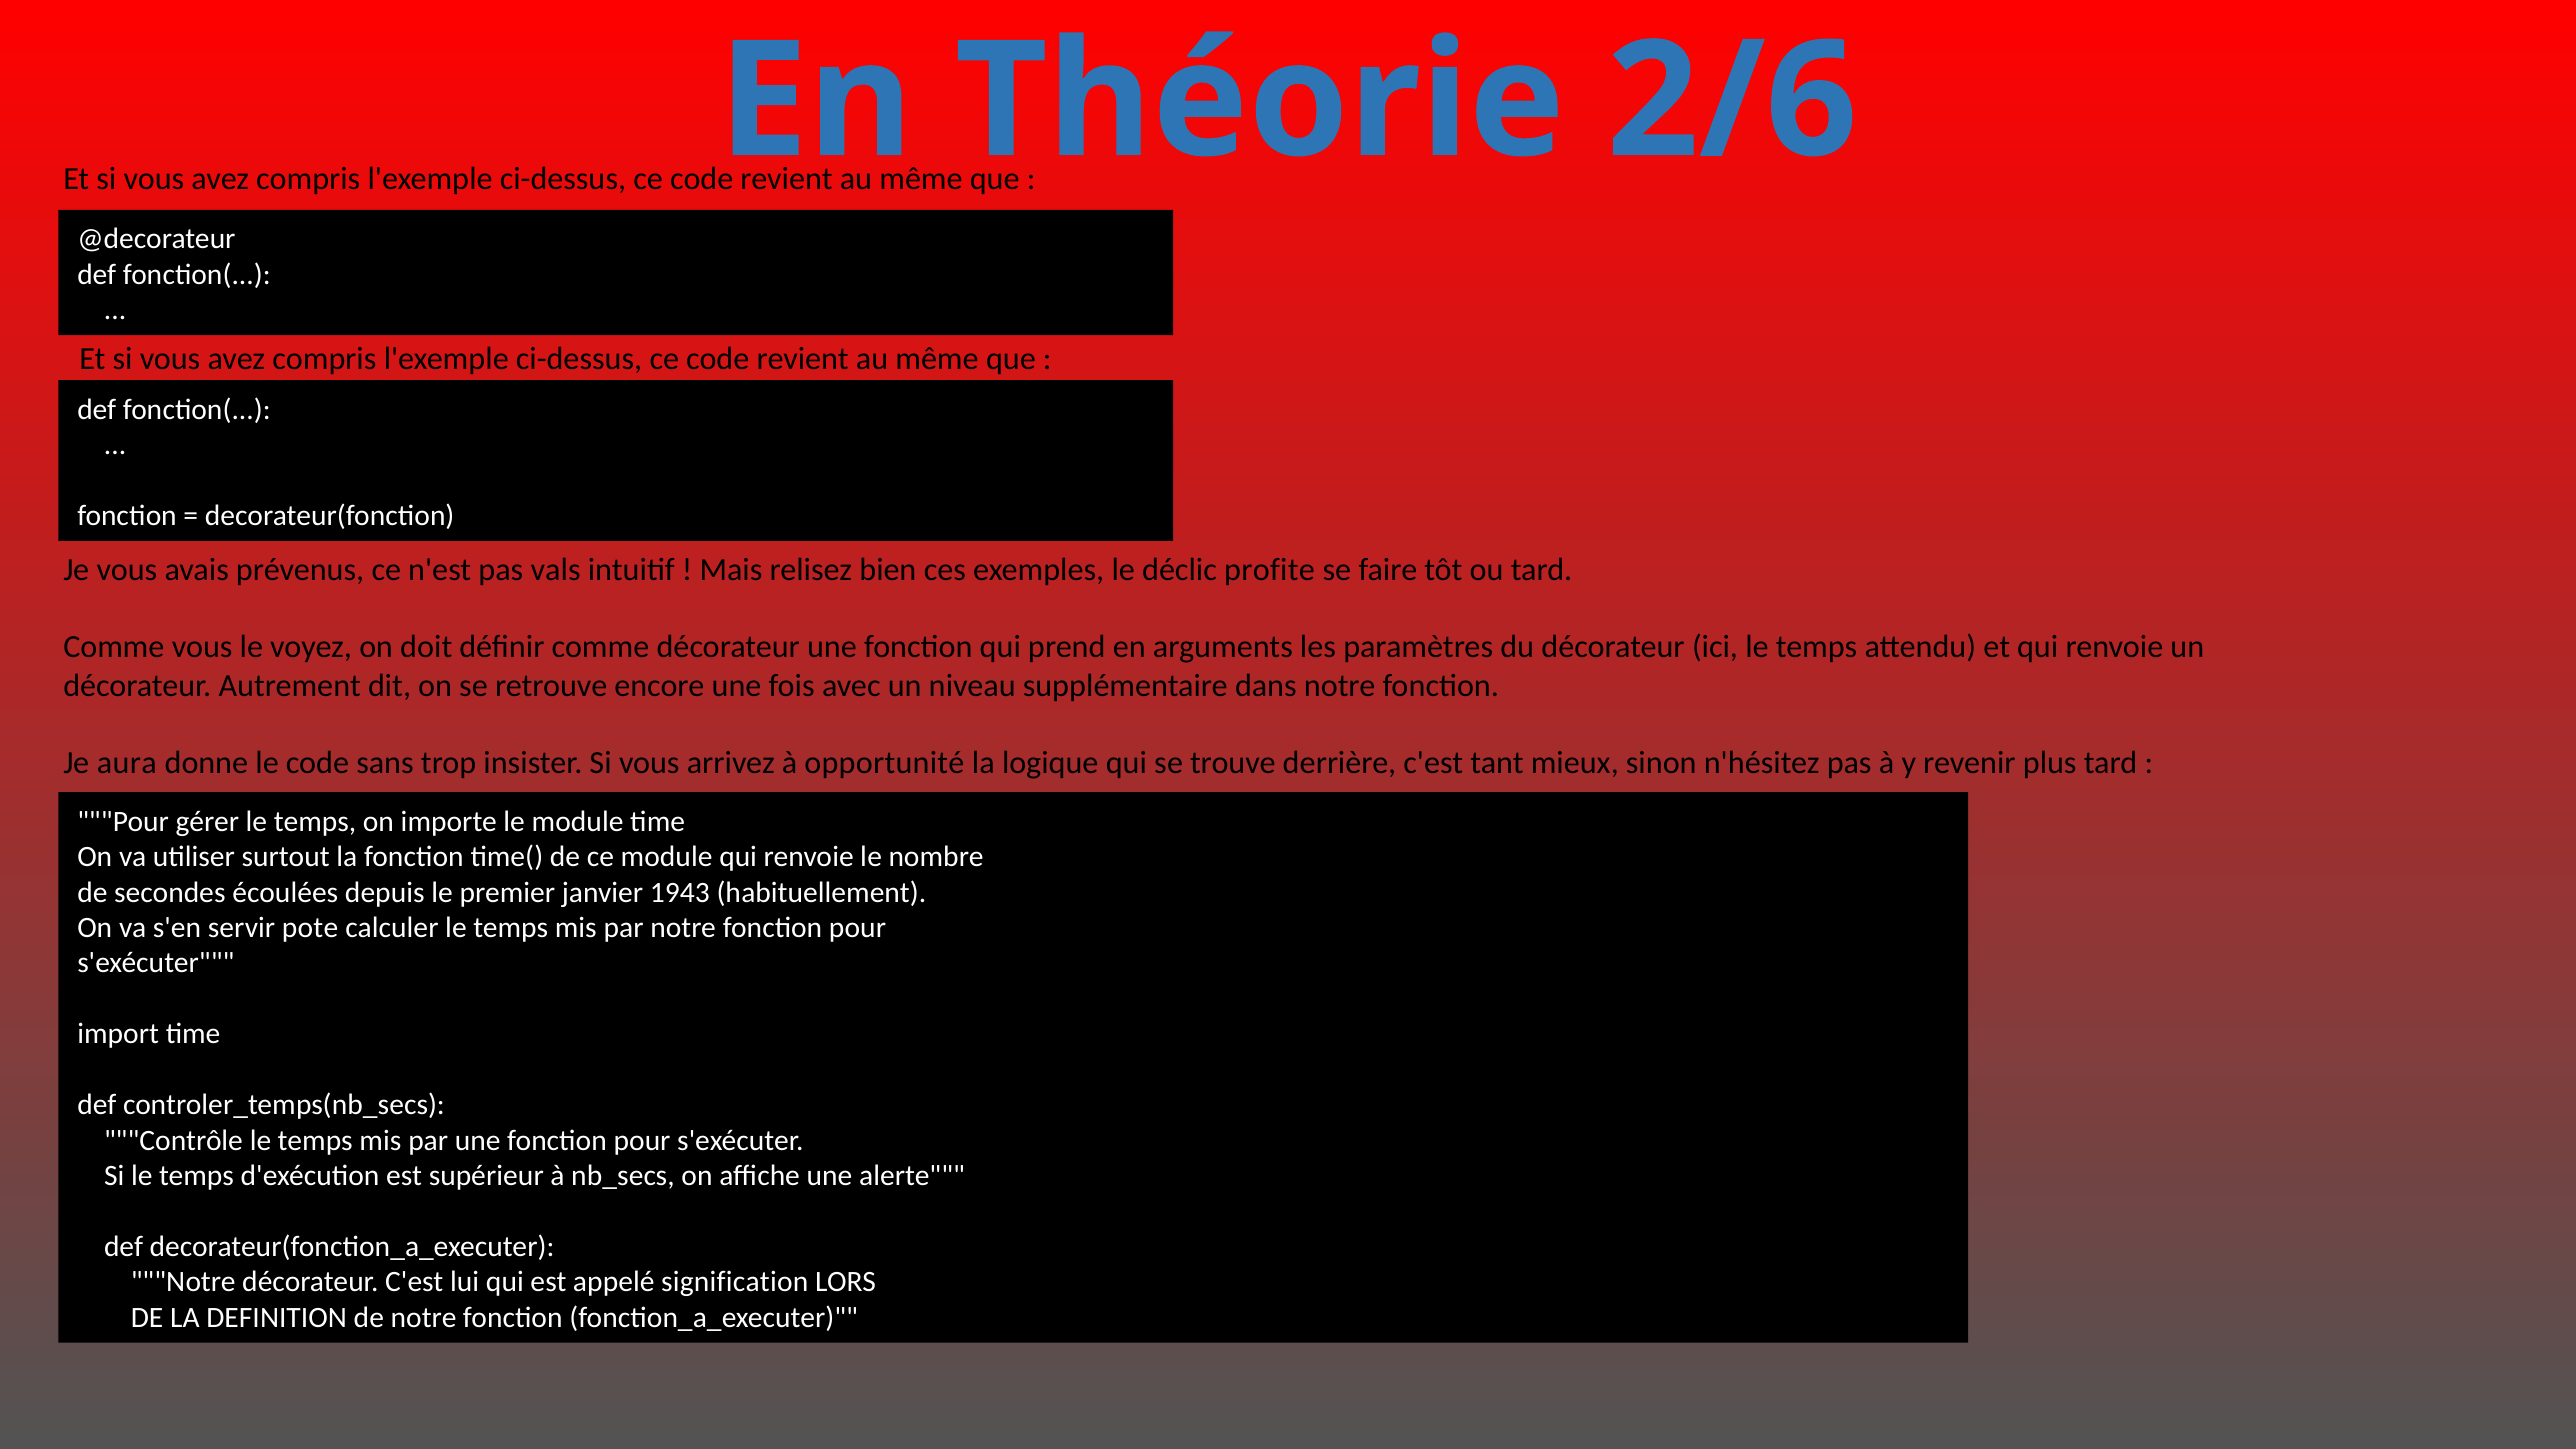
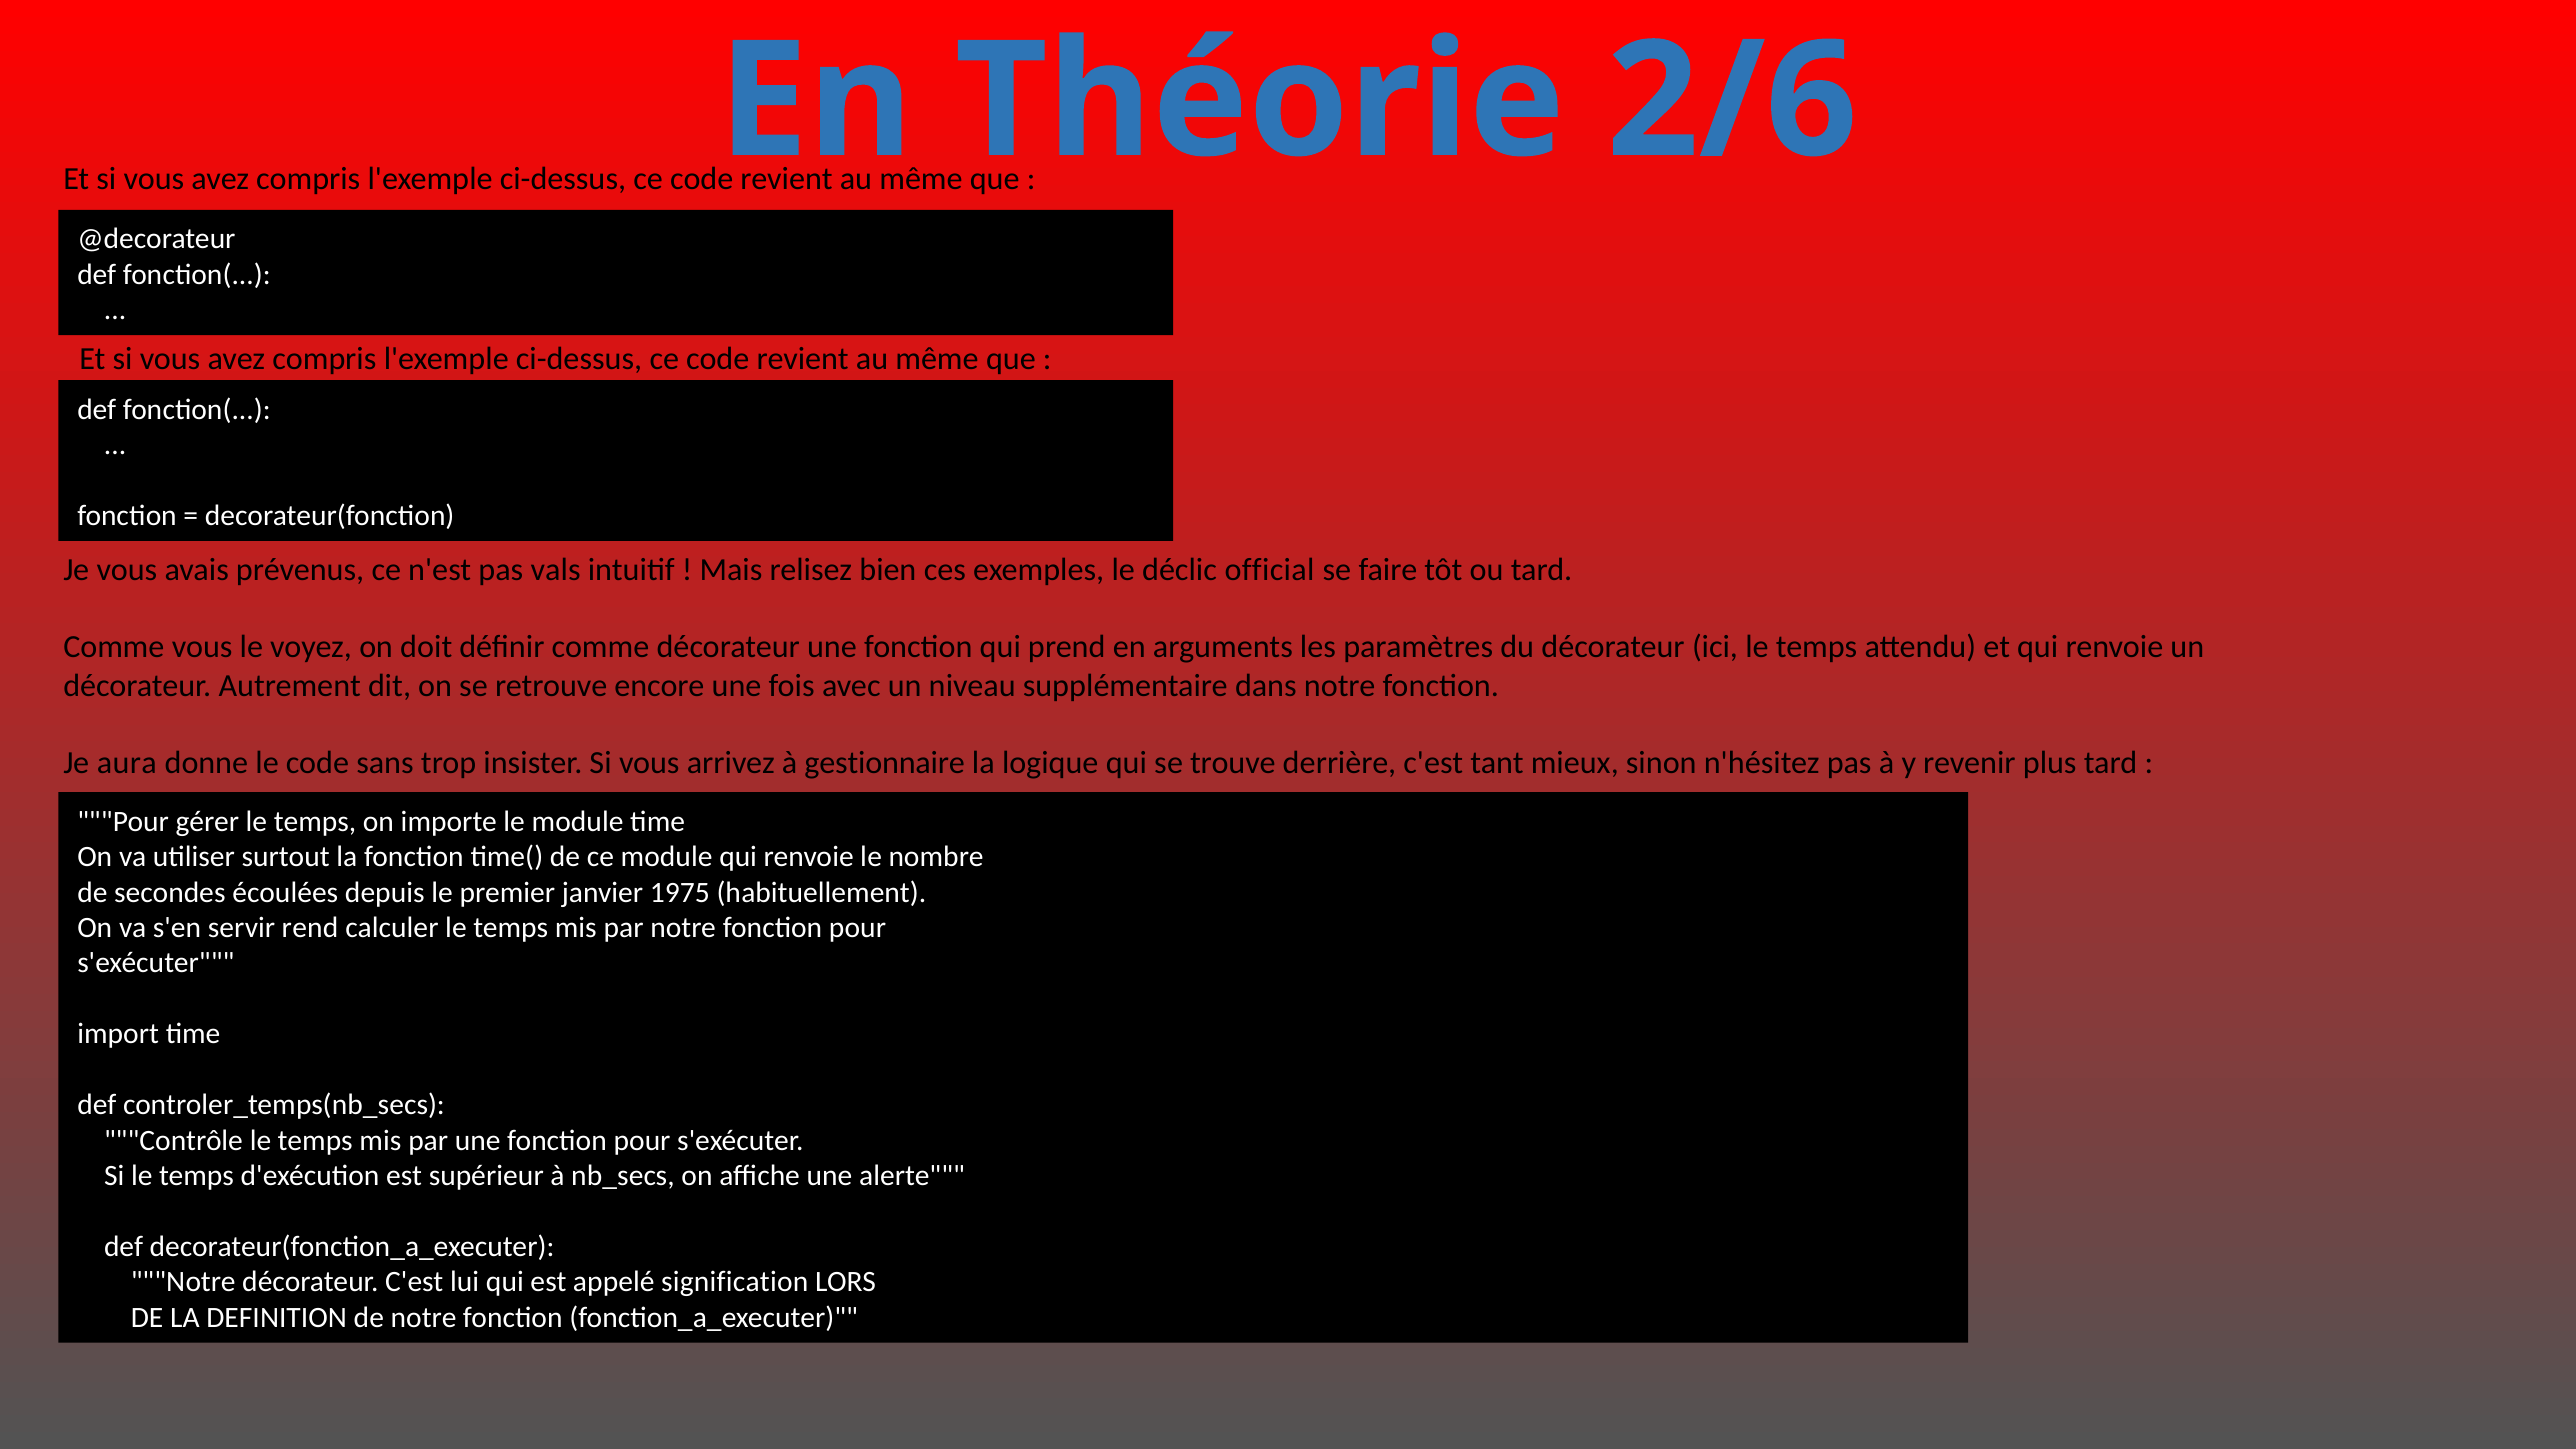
profite: profite -> official
opportunité: opportunité -> gestionnaire
1943: 1943 -> 1975
pote: pote -> rend
